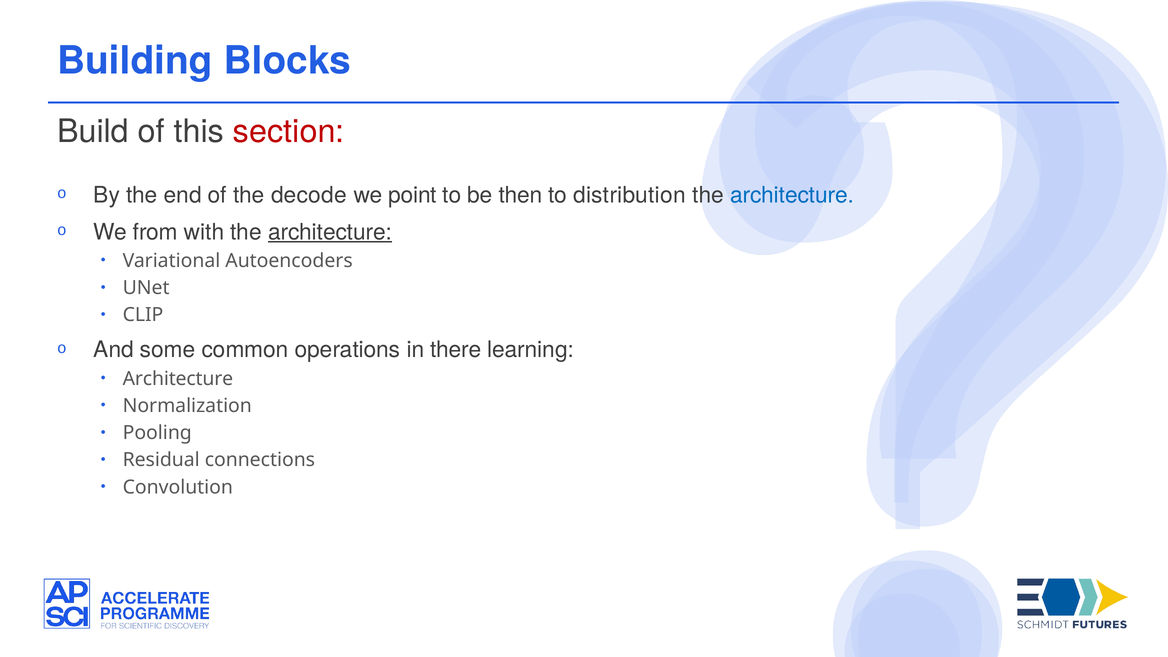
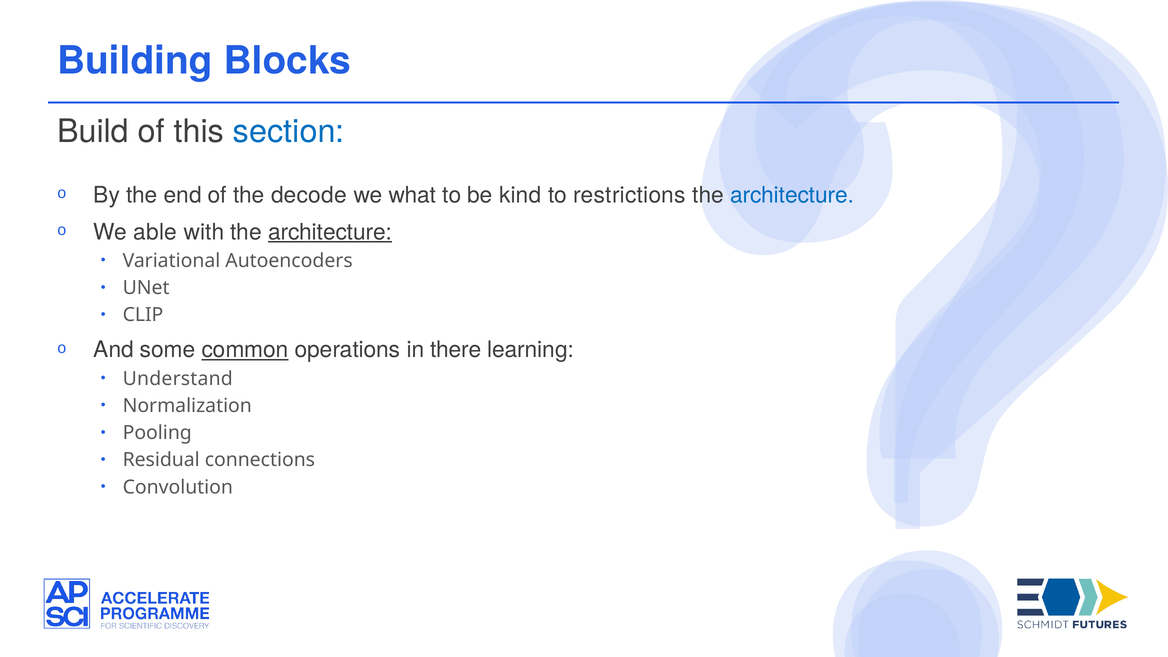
section colour: red -> blue
point: point -> what
then: then -> kind
distribution: distribution -> restrictions
from: from -> able
common underline: none -> present
Architecture at (178, 379): Architecture -> Understand
